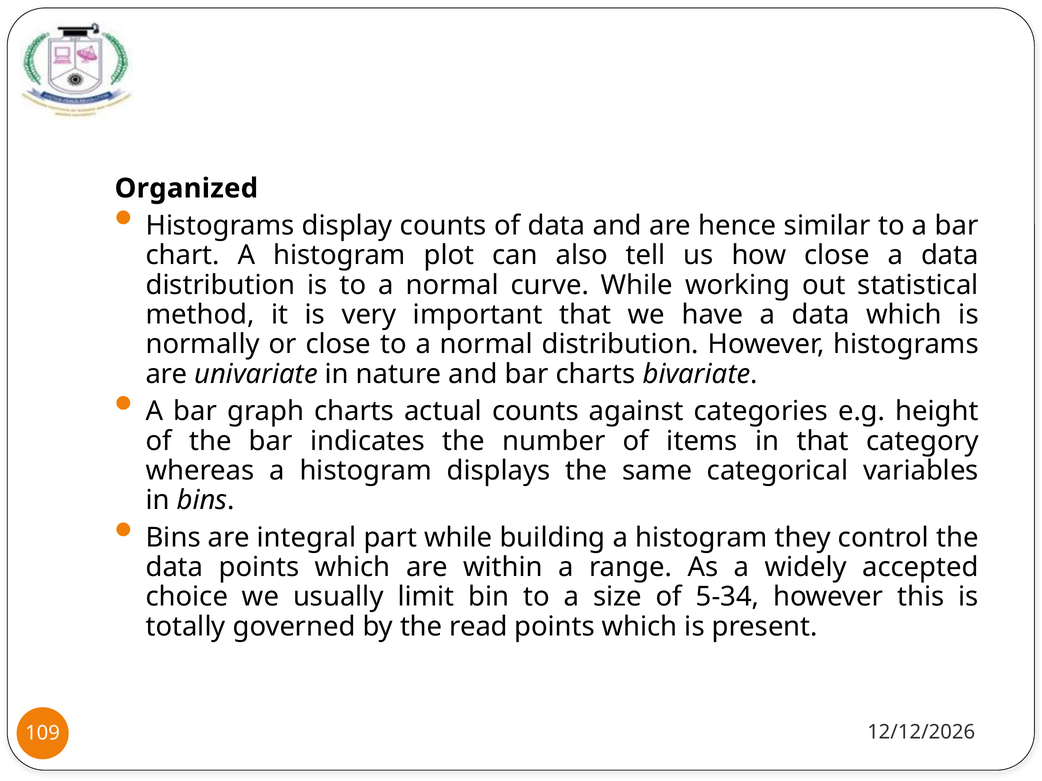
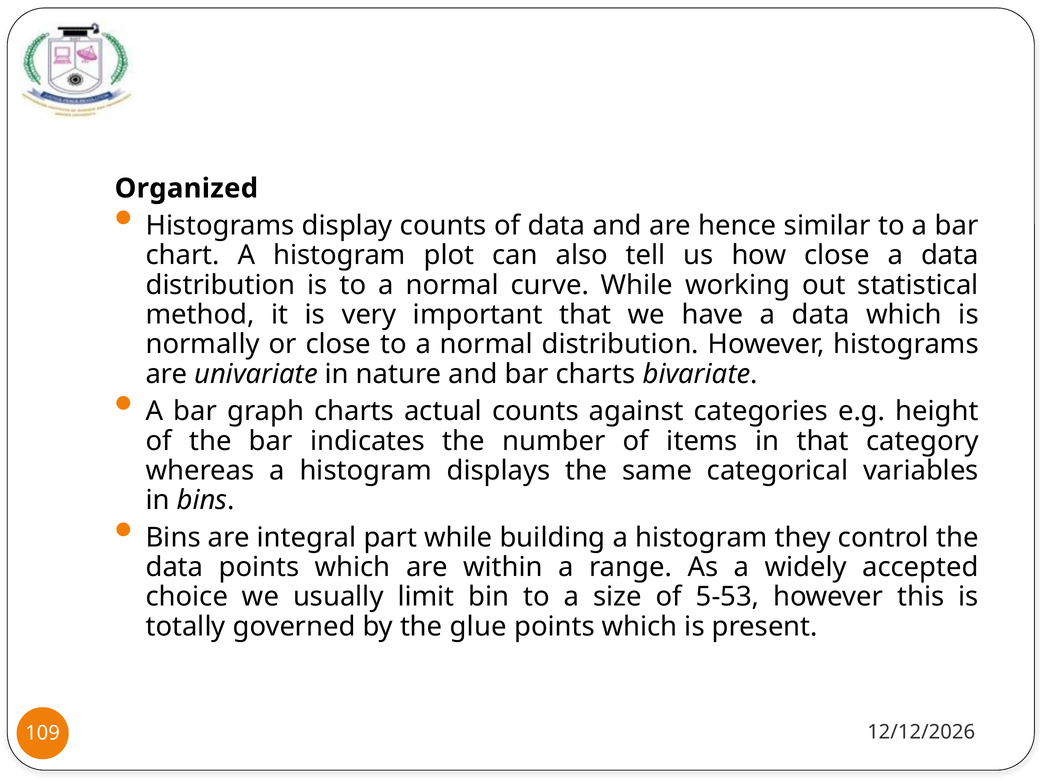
5-34: 5-34 -> 5-53
read: read -> glue
